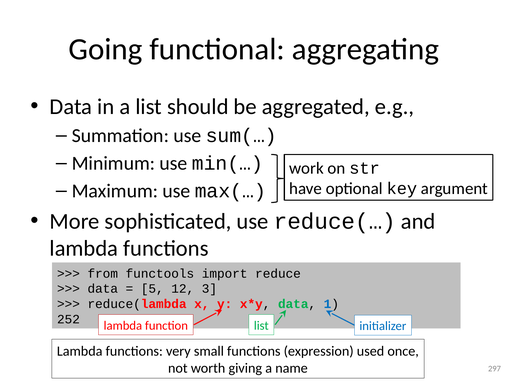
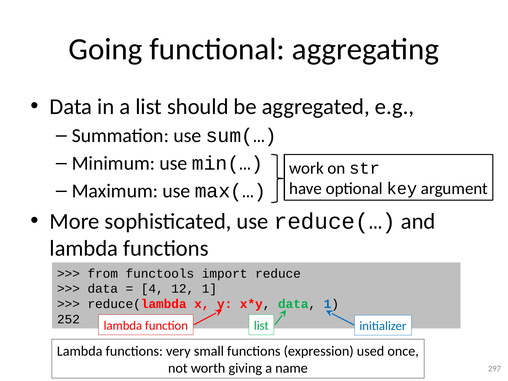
5: 5 -> 4
12 3: 3 -> 1
